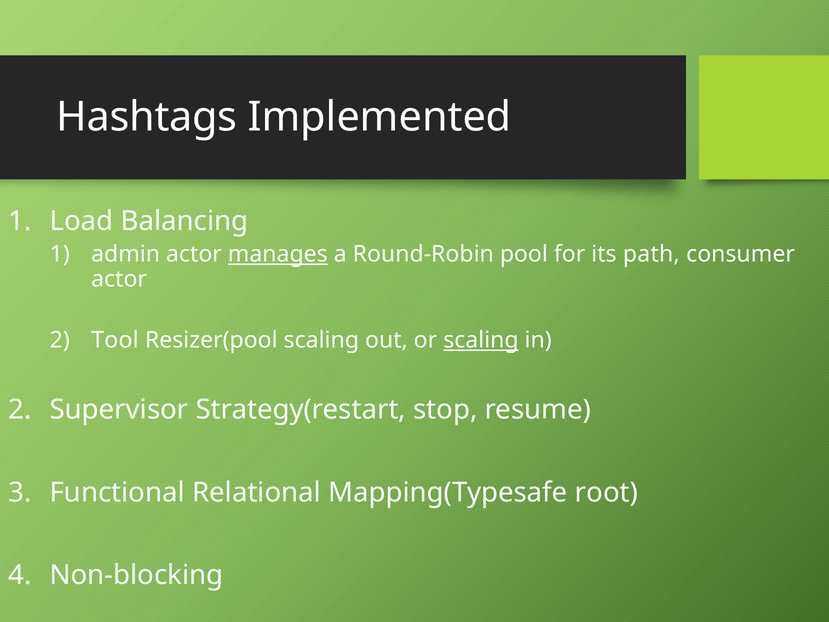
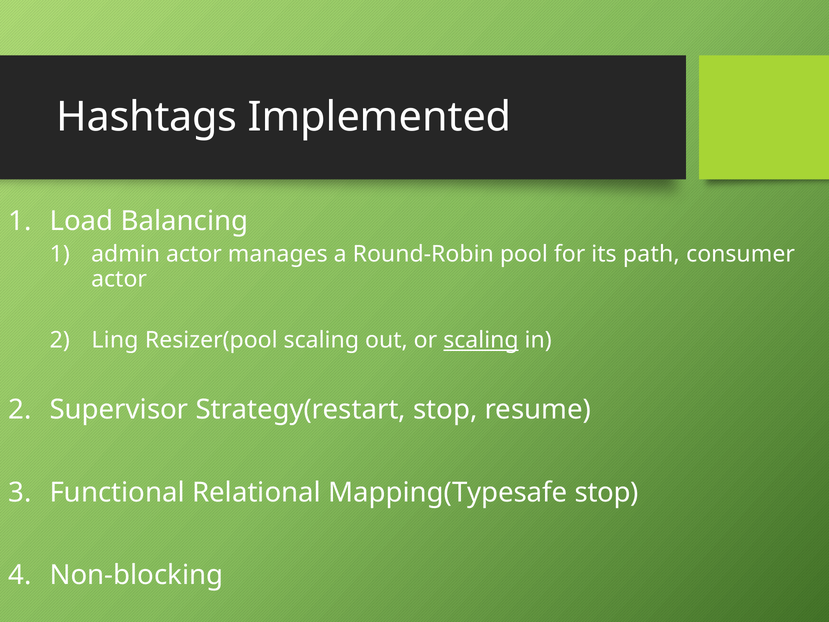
manages underline: present -> none
Tool: Tool -> Ling
Mapping(Typesafe root: root -> stop
